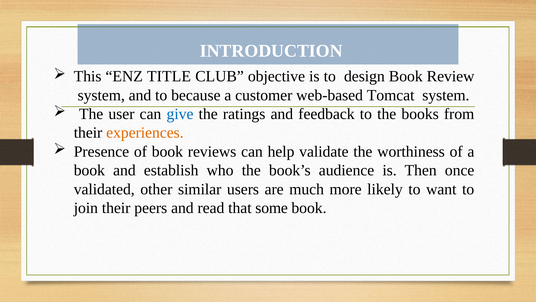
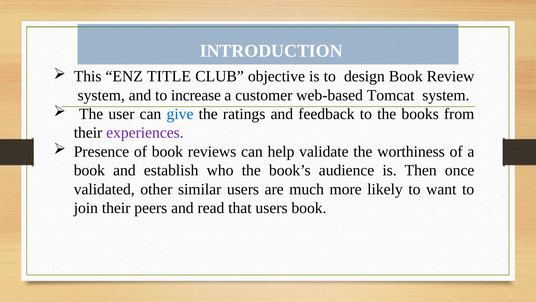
because: because -> increase
experiences colour: orange -> purple
that some: some -> users
